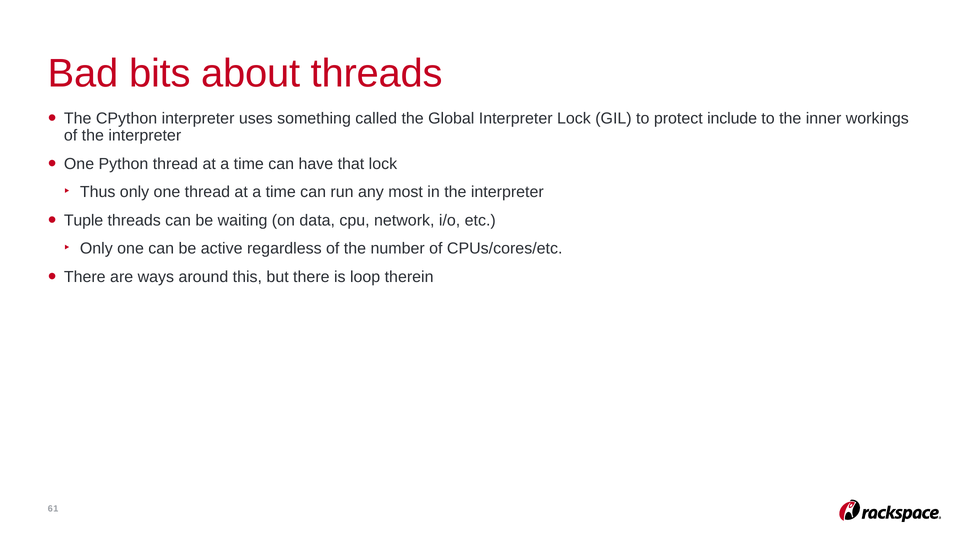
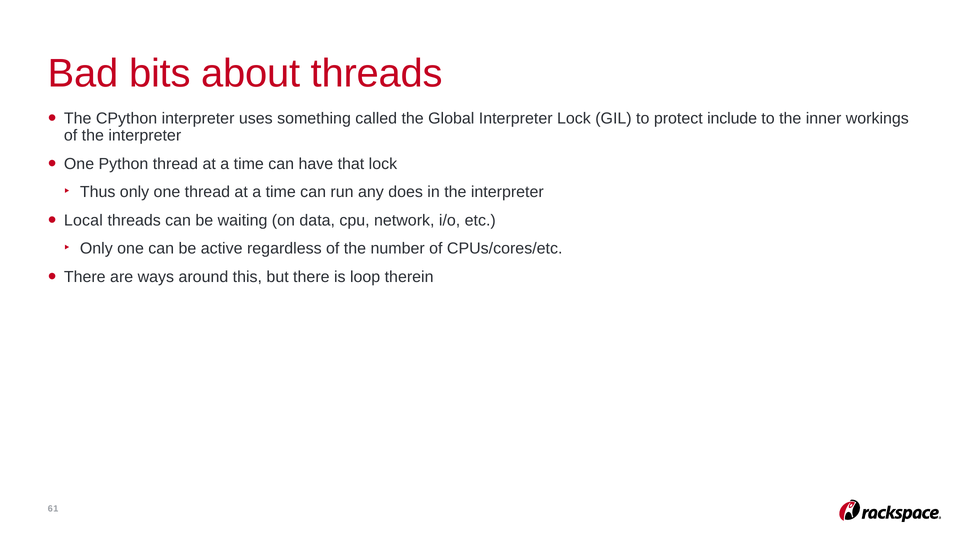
most: most -> does
Tuple: Tuple -> Local
